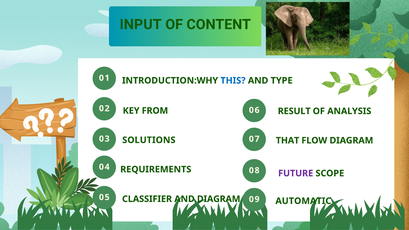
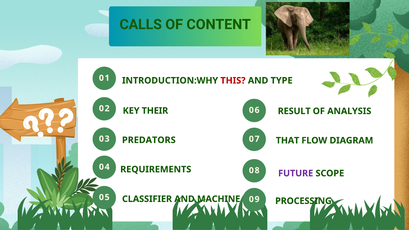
INPUT: INPUT -> CALLS
THIS colour: blue -> red
FROM: FROM -> THEIR
SOLUTIONS: SOLUTIONS -> PREDATORS
AND DIAGRAM: DIAGRAM -> MACHINE
AUTOMATIC: AUTOMATIC -> PROCESSING
